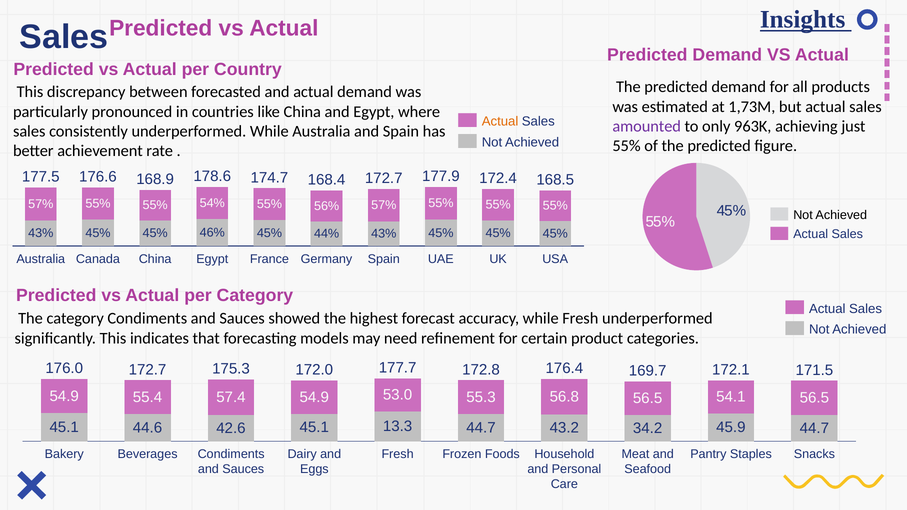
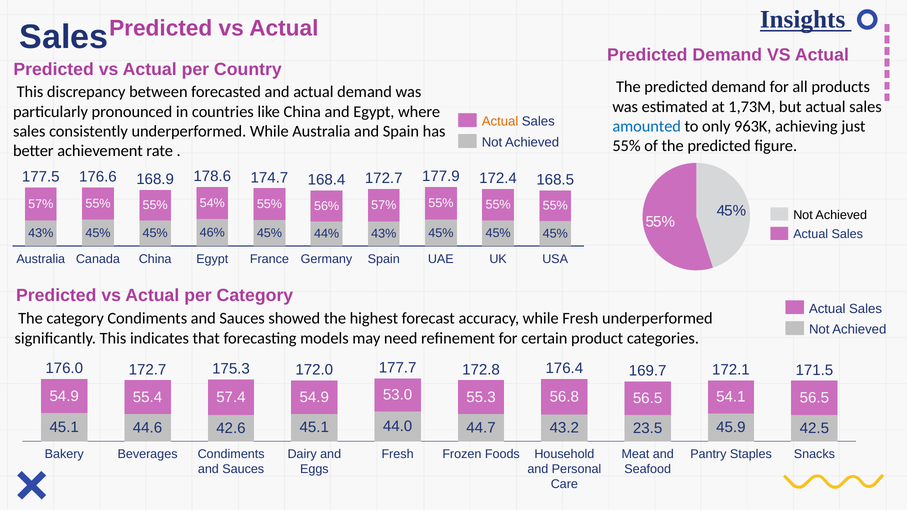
amounted colour: purple -> blue
13.3: 13.3 -> 44.0
44.7 at (814, 428): 44.7 -> 42.5
34.2: 34.2 -> 23.5
